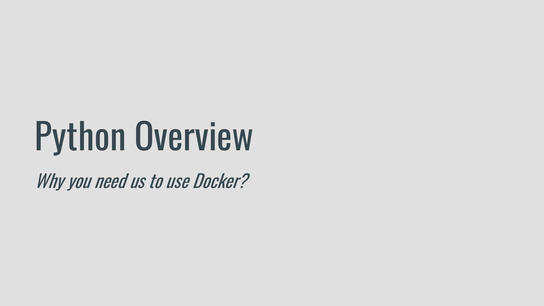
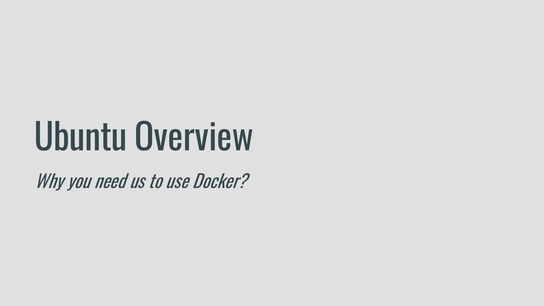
Python: Python -> Ubuntu
